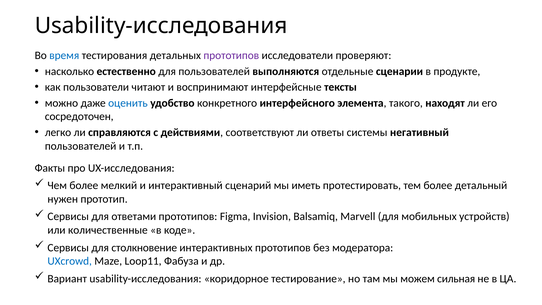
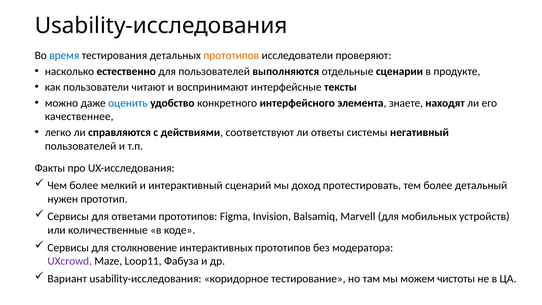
прототипов at (231, 56) colour: purple -> orange
такого: такого -> знаете
сосредоточен: сосредоточен -> качественнее
иметь: иметь -> доход
UXcrowd colour: blue -> purple
сильная: сильная -> чистоты
